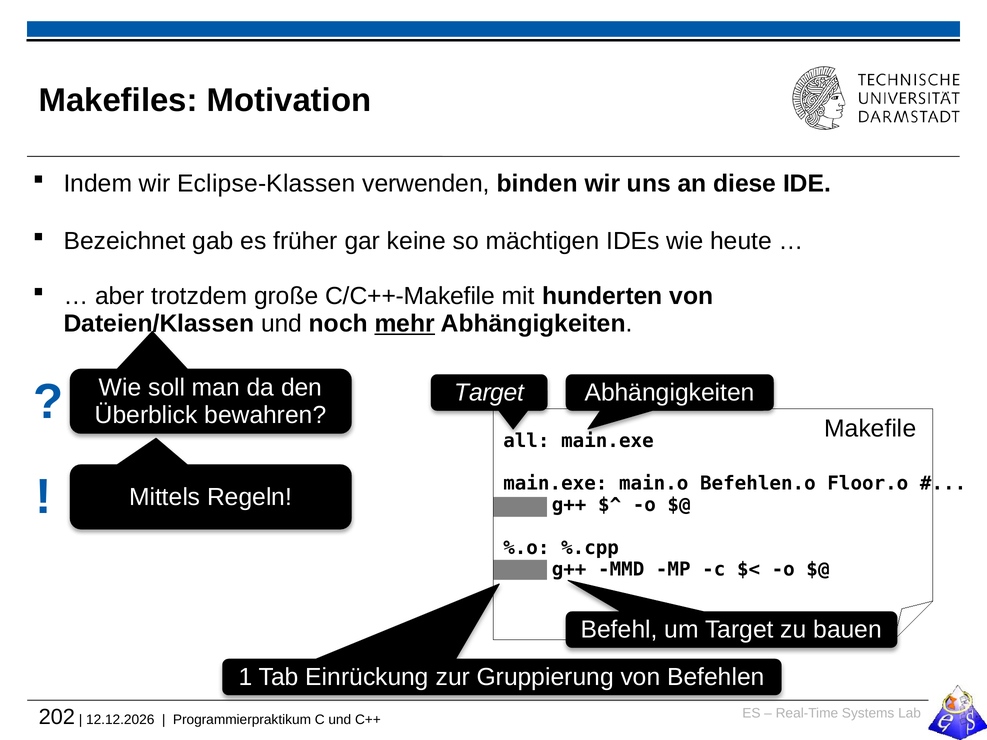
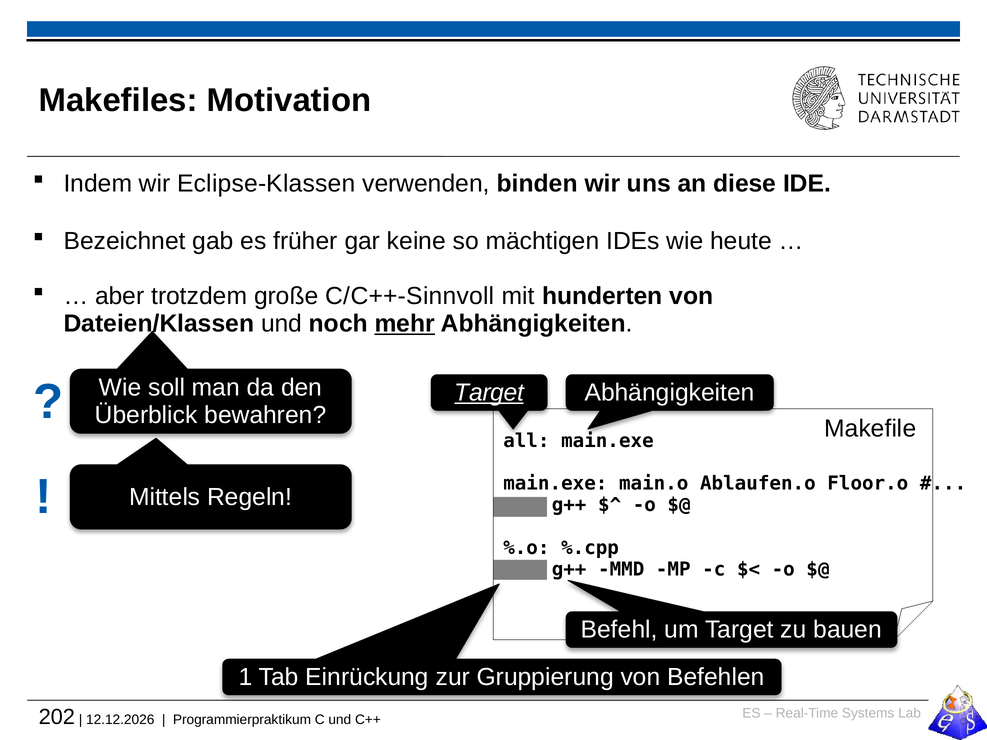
C/C++-Makefile: C/C++-Makefile -> C/C++-Sinnvoll
Target at (489, 393) underline: none -> present
Befehlen.o: Befehlen.o -> Ablaufen.o
